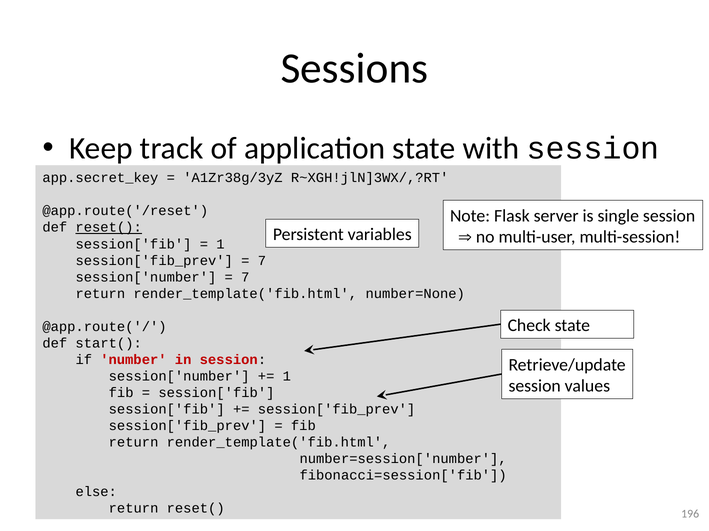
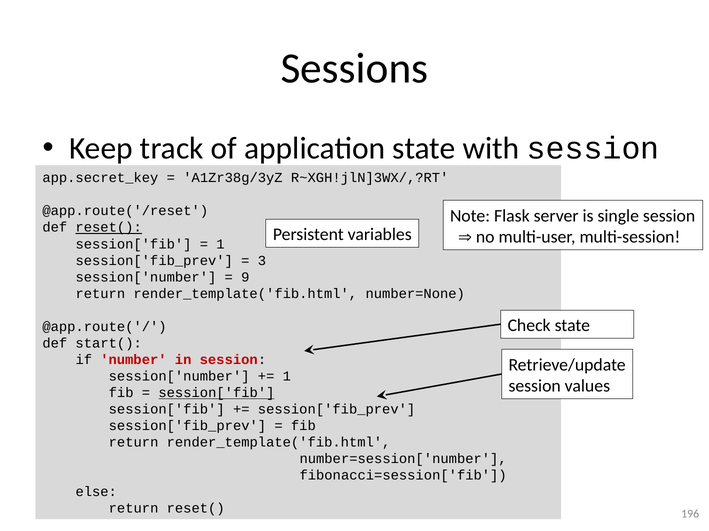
7 at (262, 261): 7 -> 3
7 at (245, 277): 7 -> 9
session['fib at (216, 393) underline: none -> present
